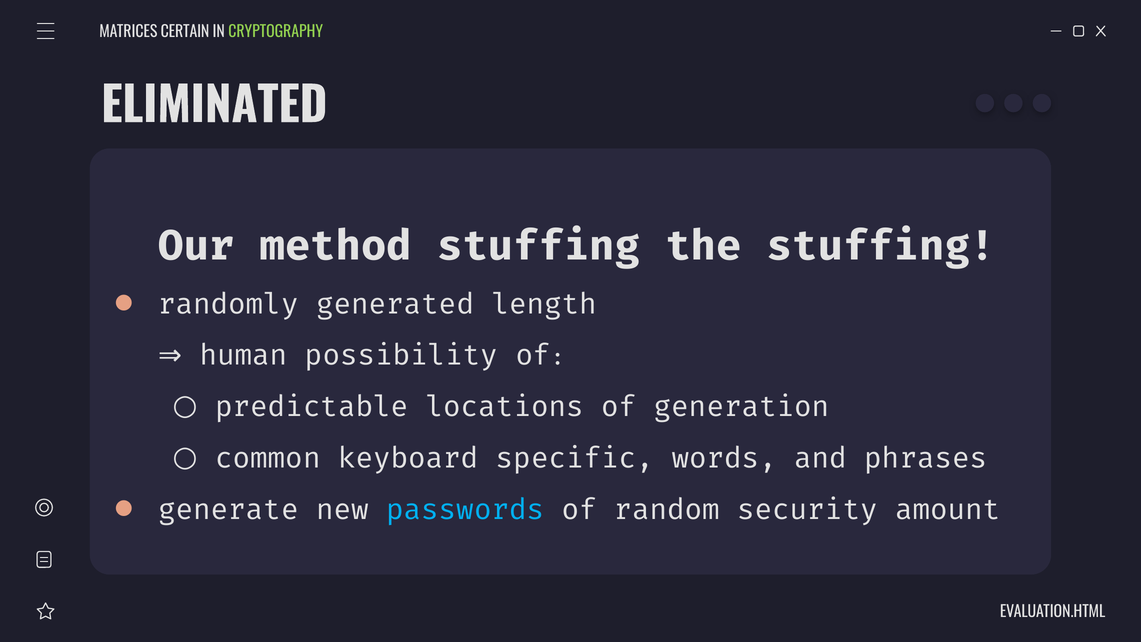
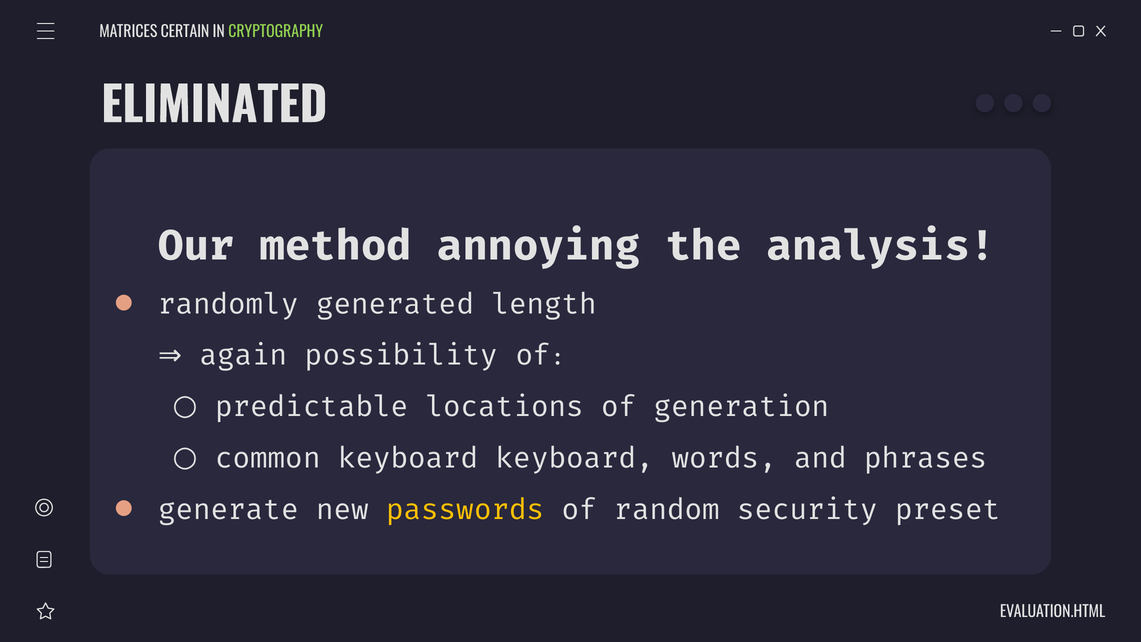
method stuffing: stuffing -> annoying
the stuffing: stuffing -> analysis
human: human -> again
keyboard specific: specific -> keyboard
passwords colour: light blue -> yellow
amount: amount -> preset
